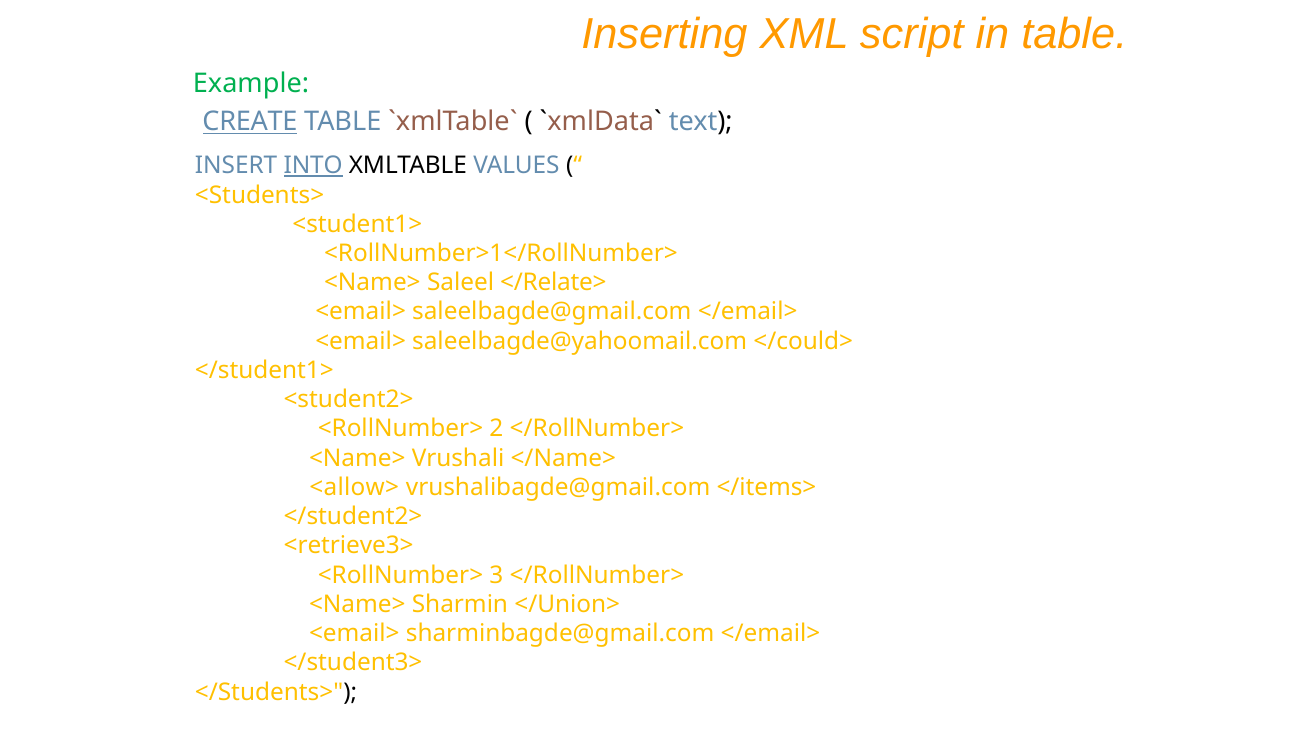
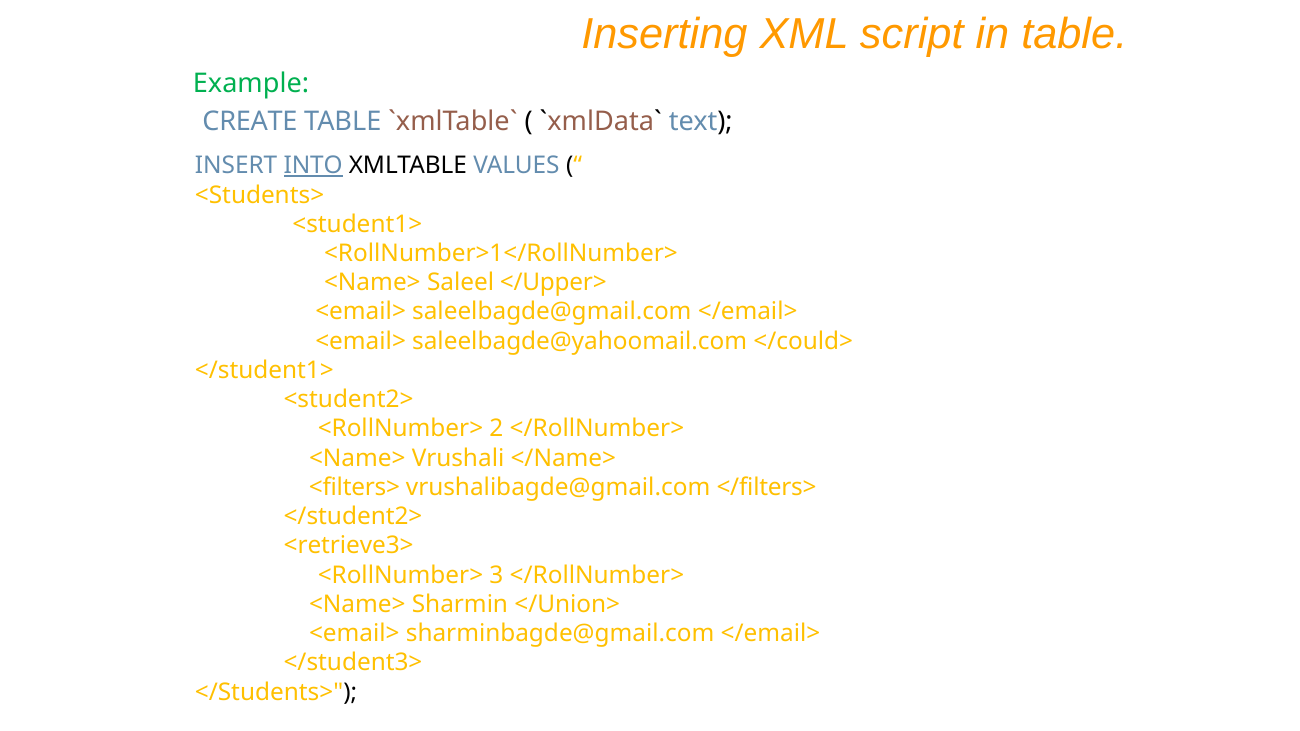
CREATE underline: present -> none
</Relate>: </Relate> -> </Upper>
<allow>: <allow> -> <filters>
</items>: </items> -> </filters>
